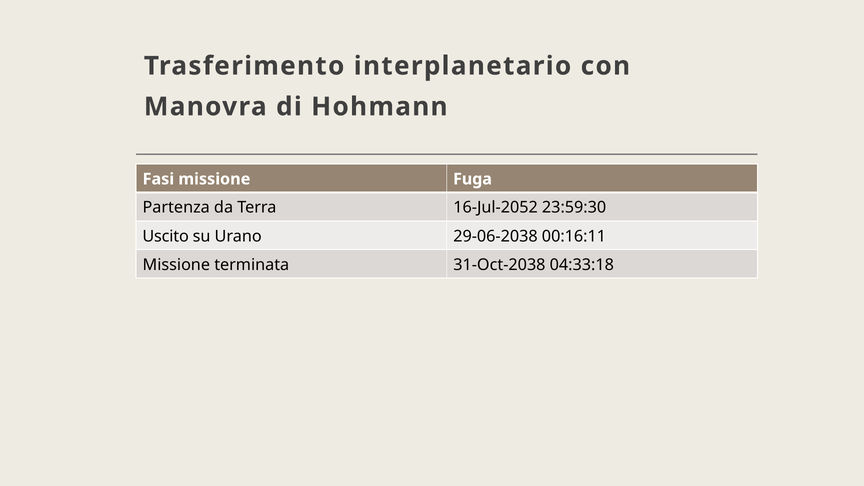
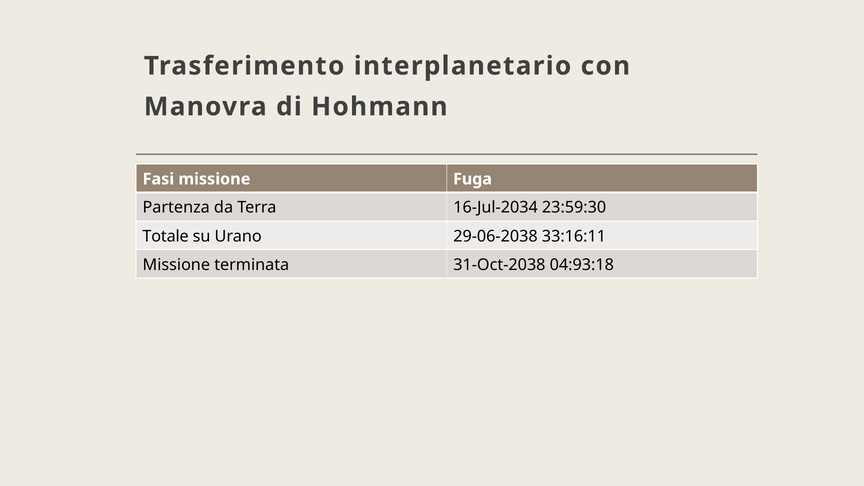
16-Jul-2052: 16-Jul-2052 -> 16-Jul-2034
Uscito: Uscito -> Totale
00:16:11: 00:16:11 -> 33:16:11
04:33:18: 04:33:18 -> 04:93:18
